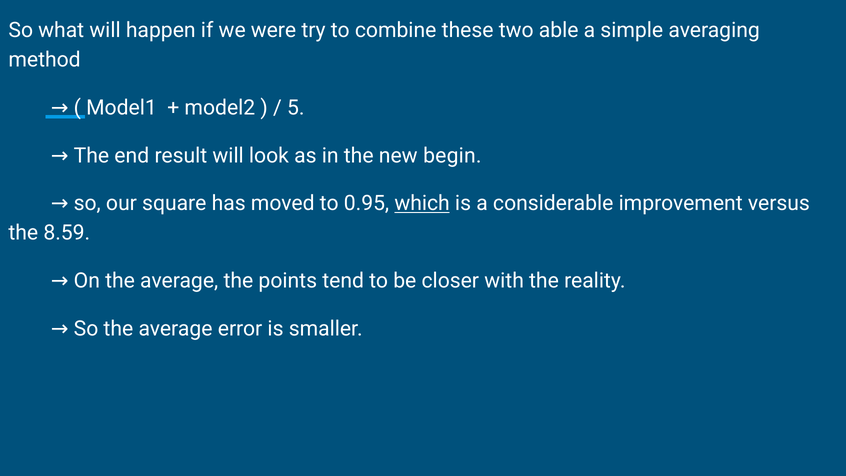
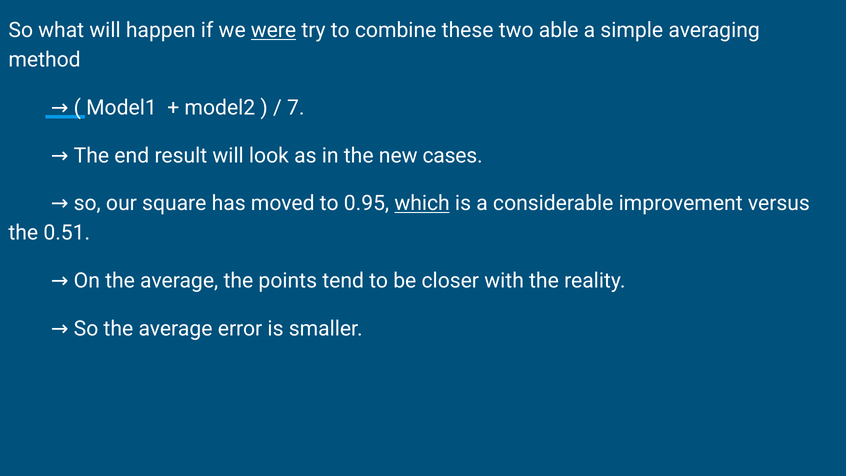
were underline: none -> present
5: 5 -> 7
begin: begin -> cases
8.59: 8.59 -> 0.51
